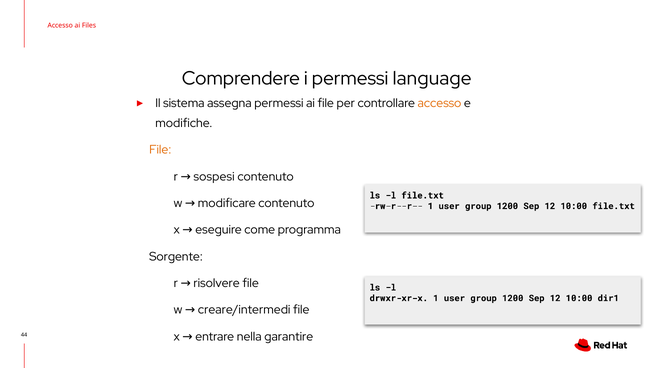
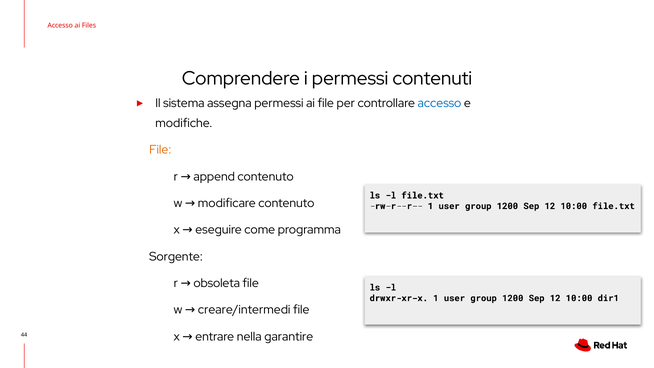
language: language -> contenuti
accesso at (439, 103) colour: orange -> blue
sospesi: sospesi -> append
risolvere: risolvere -> obsoleta
